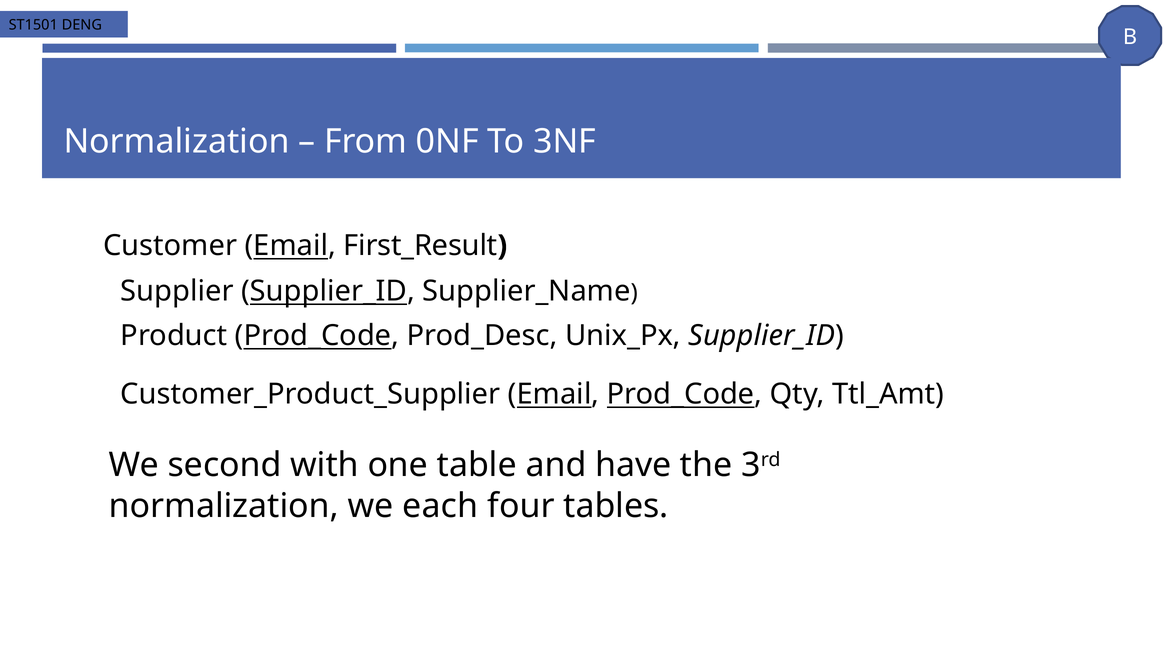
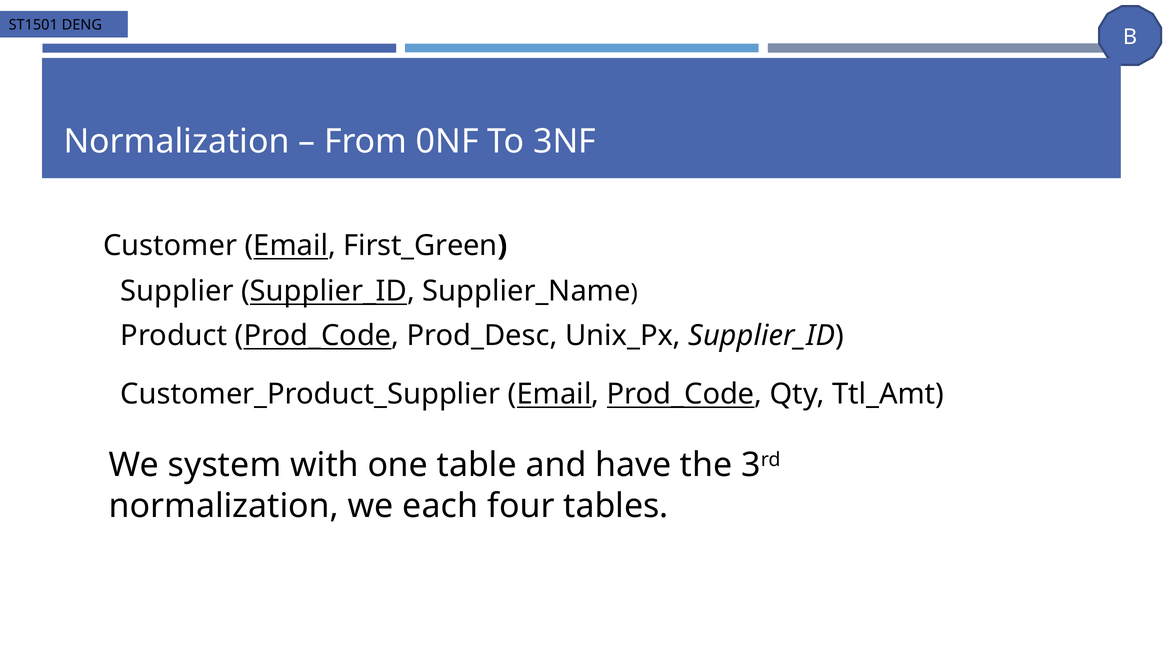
First_Result: First_Result -> First_Green
second: second -> system
